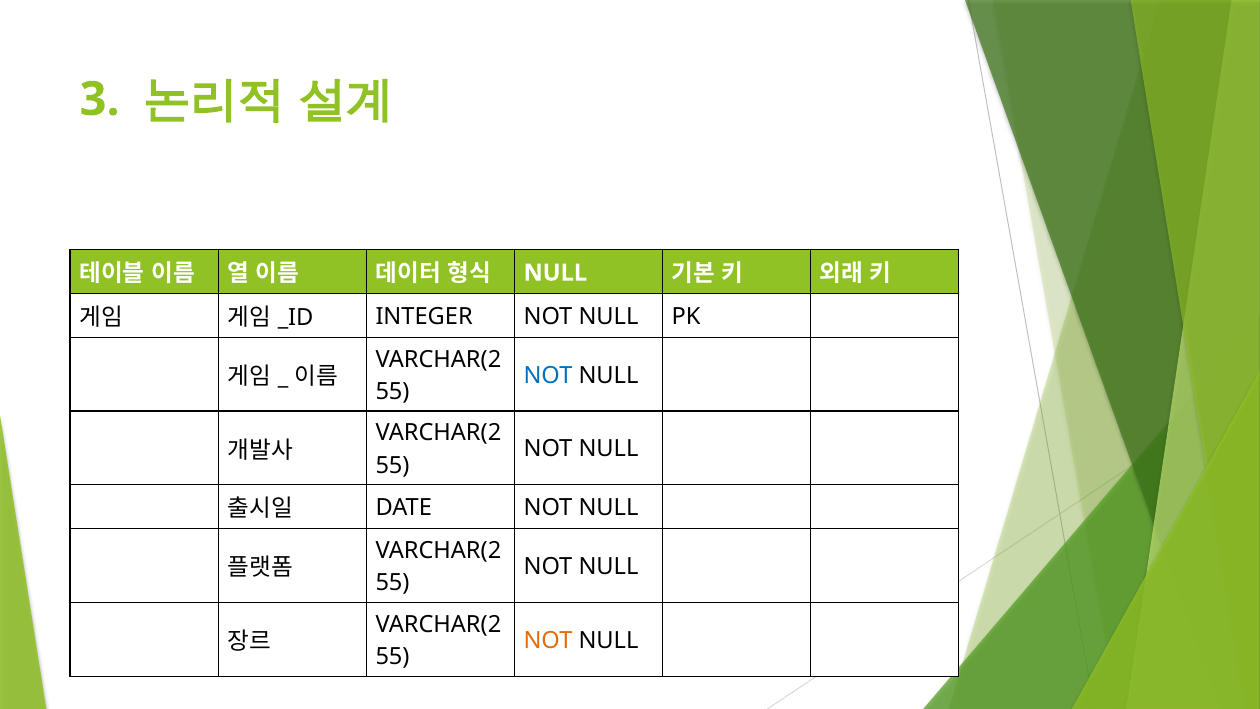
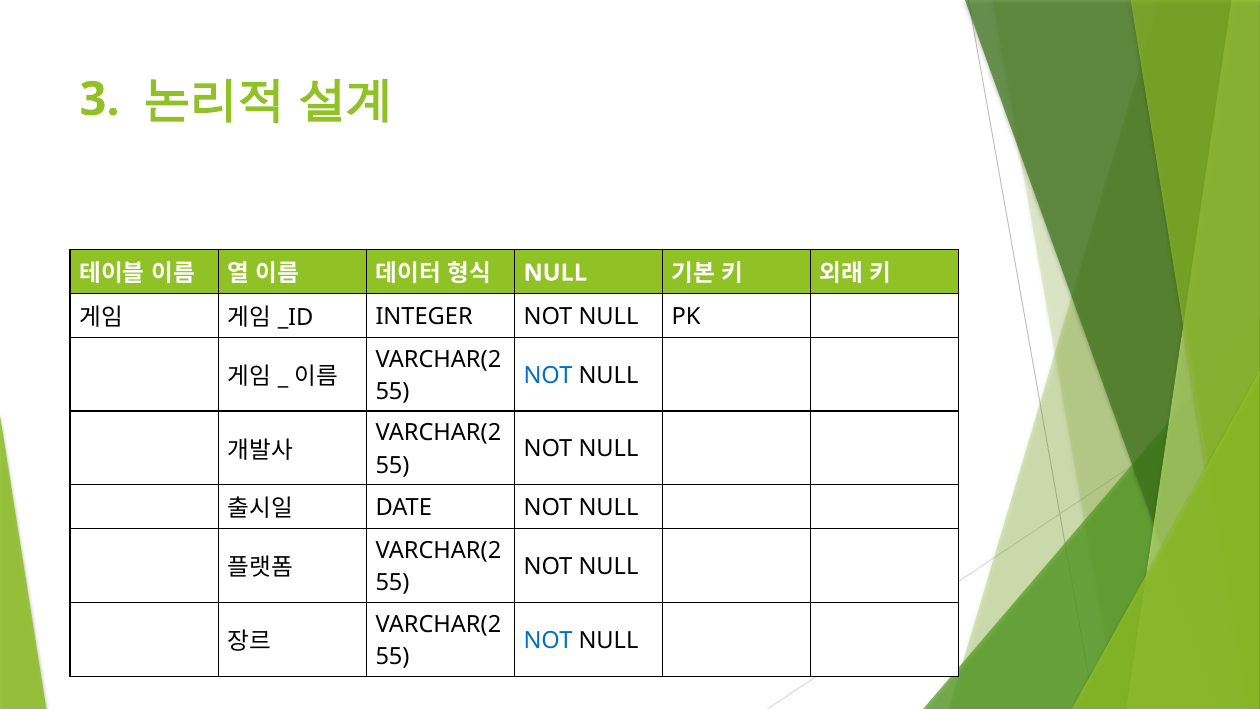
NOT at (548, 640) colour: orange -> blue
